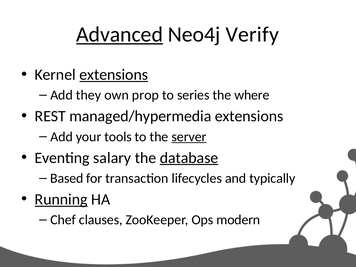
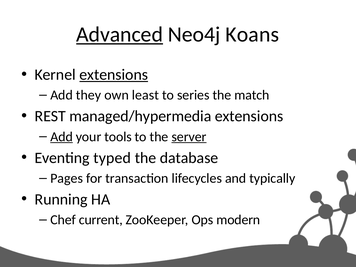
Verify: Verify -> Koans
prop: prop -> least
where: where -> match
Add at (62, 137) underline: none -> present
salary: salary -> typed
database underline: present -> none
Based: Based -> Pages
Running underline: present -> none
clauses: clauses -> current
